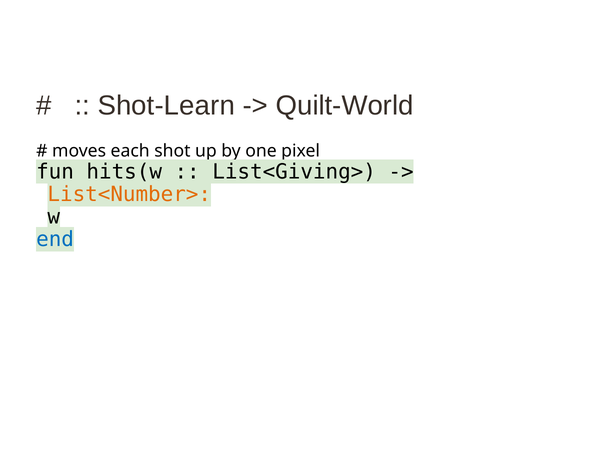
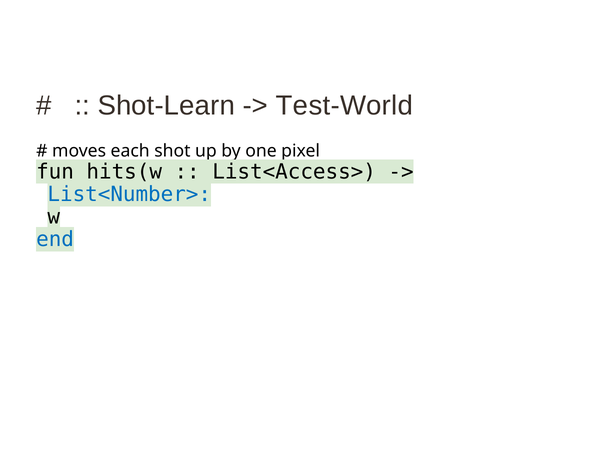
Quilt-World: Quilt-World -> Test-World
List<Giving>: List<Giving> -> List<Access>
List<Number> colour: orange -> blue
